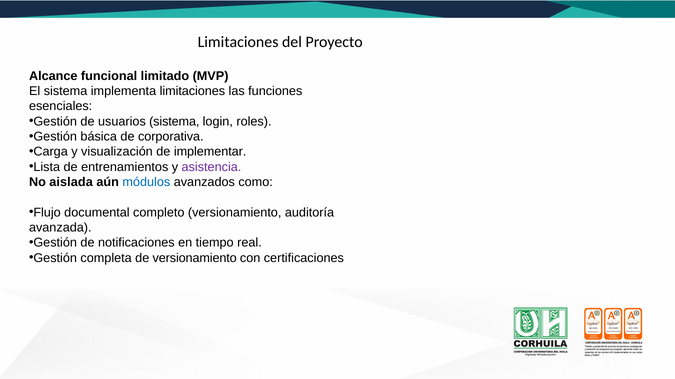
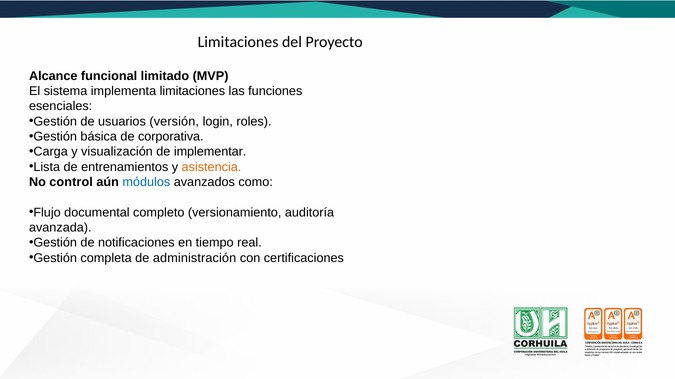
usuarios sistema: sistema -> versión
asistencia colour: purple -> orange
aislada: aislada -> control
de versionamiento: versionamiento -> administración
